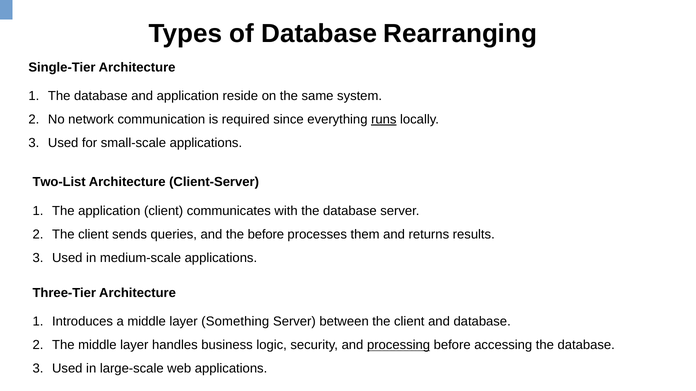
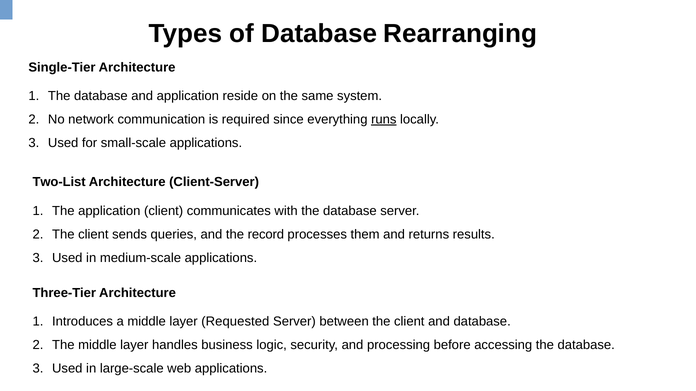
the before: before -> record
Something: Something -> Requested
processing underline: present -> none
